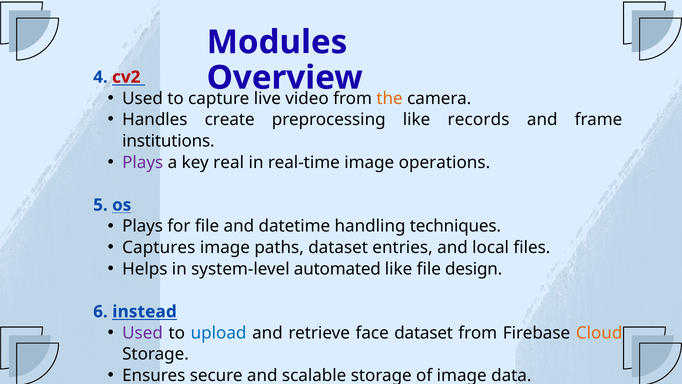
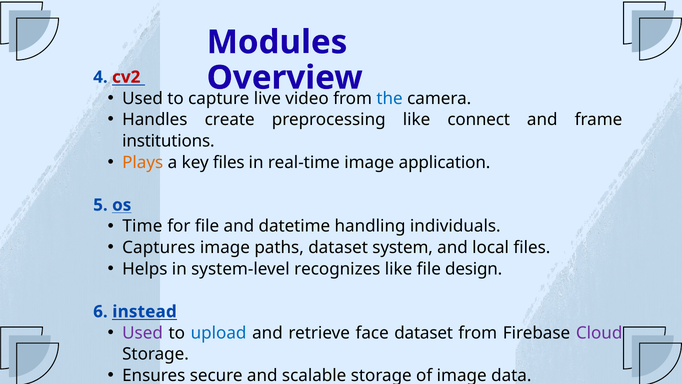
the at (390, 98) colour: orange -> blue
records: records -> connect
Plays at (143, 162) colour: purple -> orange
key real: real -> files
image operations: operations -> application
Plays at (143, 226): Plays -> Time
techniques: techniques -> individuals
dataset entries: entries -> system
automated: automated -> recognizes
Cloud colour: orange -> purple
